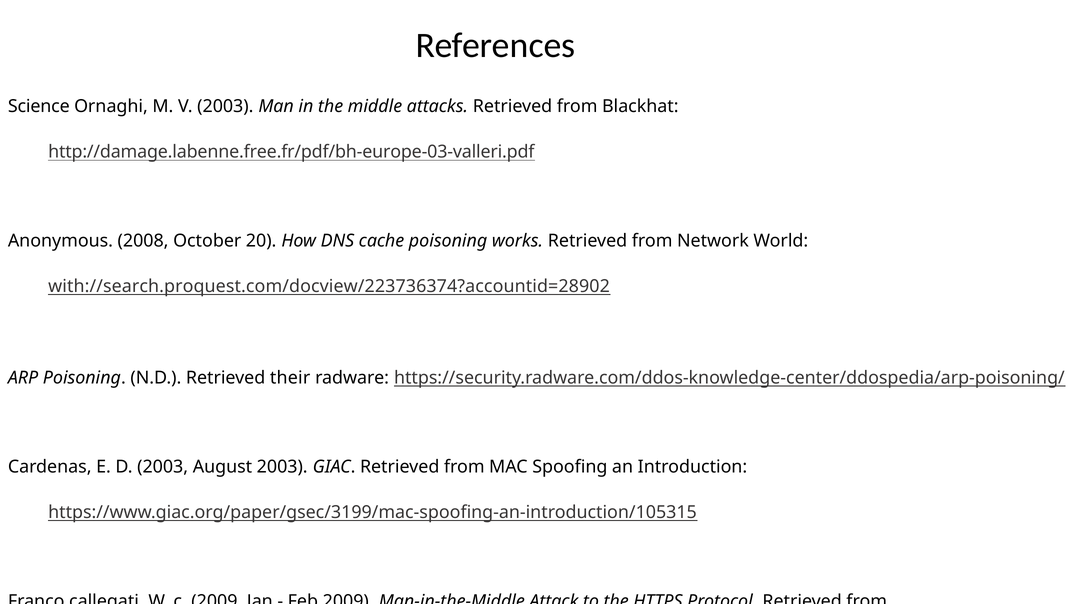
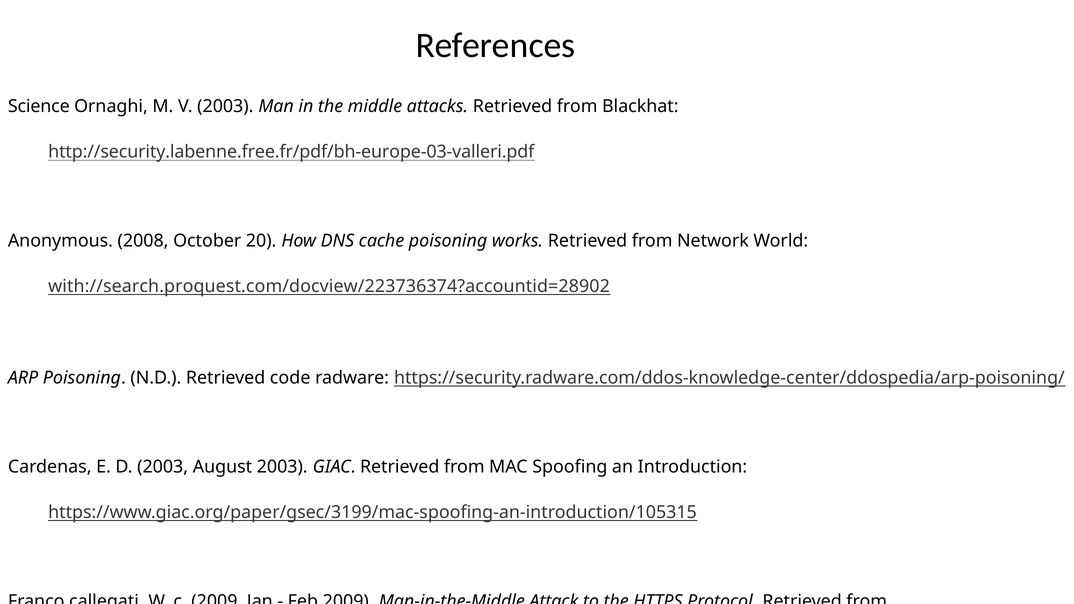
http://damage.labenne.free.fr/pdf/bh-europe-03-valleri.pdf: http://damage.labenne.free.fr/pdf/bh-europe-03-valleri.pdf -> http://security.labenne.free.fr/pdf/bh-europe-03-valleri.pdf
their: their -> code
